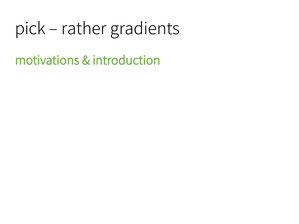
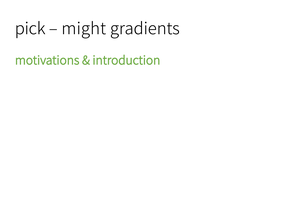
rather: rather -> might
